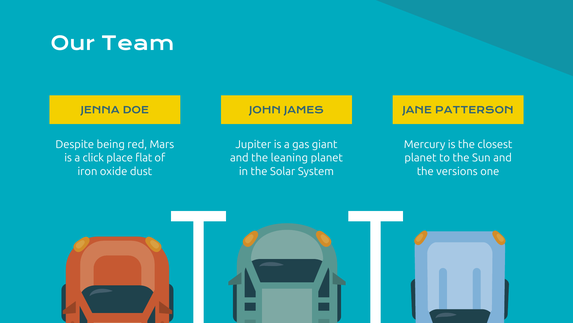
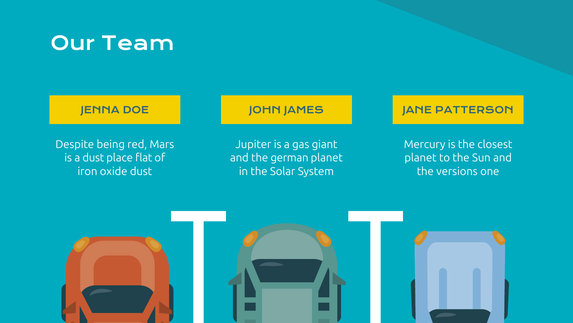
a click: click -> dust
leaning: leaning -> german
